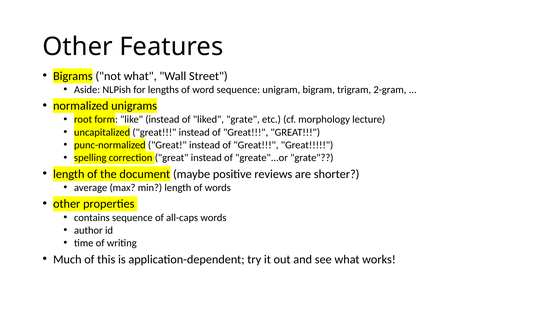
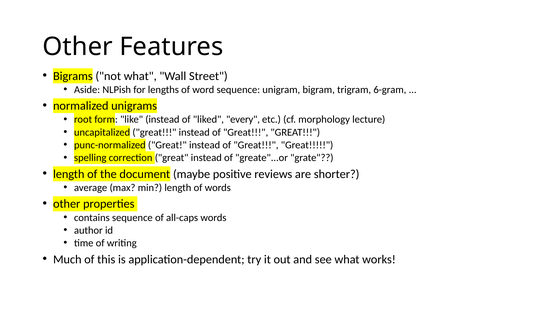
2-gram: 2-gram -> 6-gram
liked grate: grate -> every
